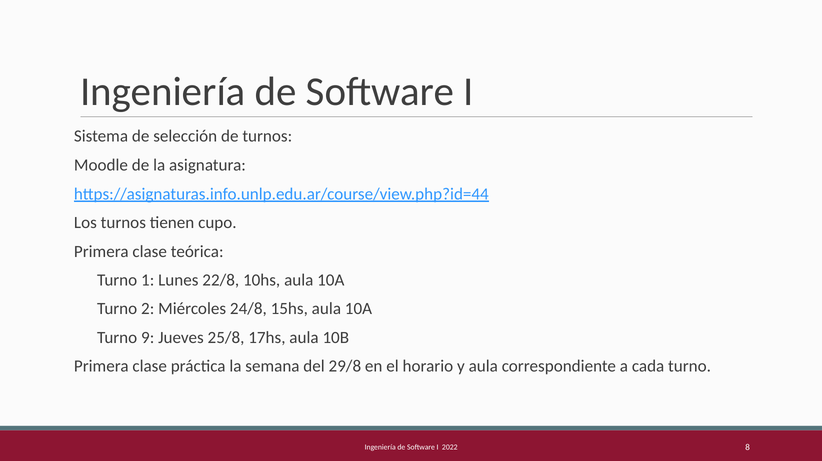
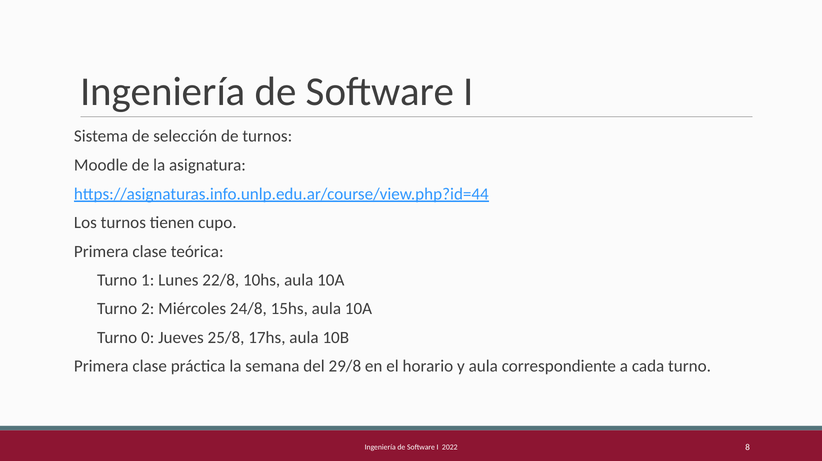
9: 9 -> 0
